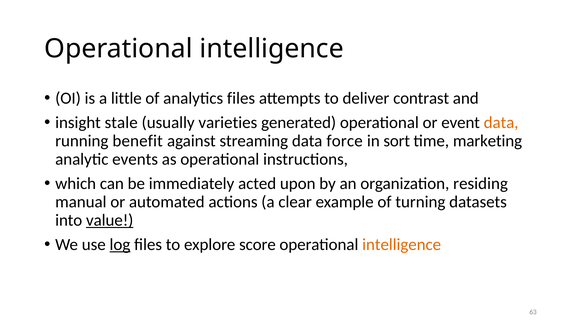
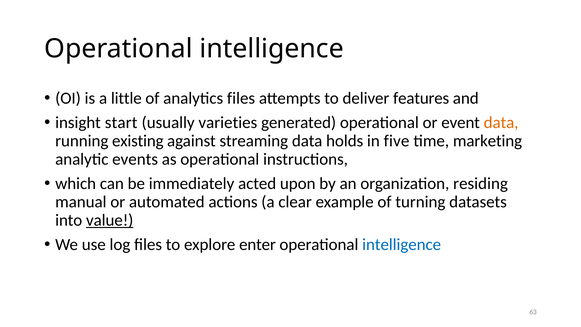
contrast: contrast -> features
stale: stale -> start
benefit: benefit -> existing
force: force -> holds
sort: sort -> five
log underline: present -> none
score: score -> enter
intelligence at (402, 245) colour: orange -> blue
